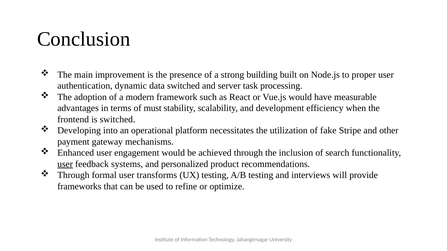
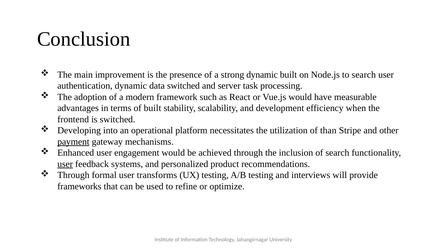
strong building: building -> dynamic
to proper: proper -> search
of must: must -> built
fake: fake -> than
payment underline: none -> present
